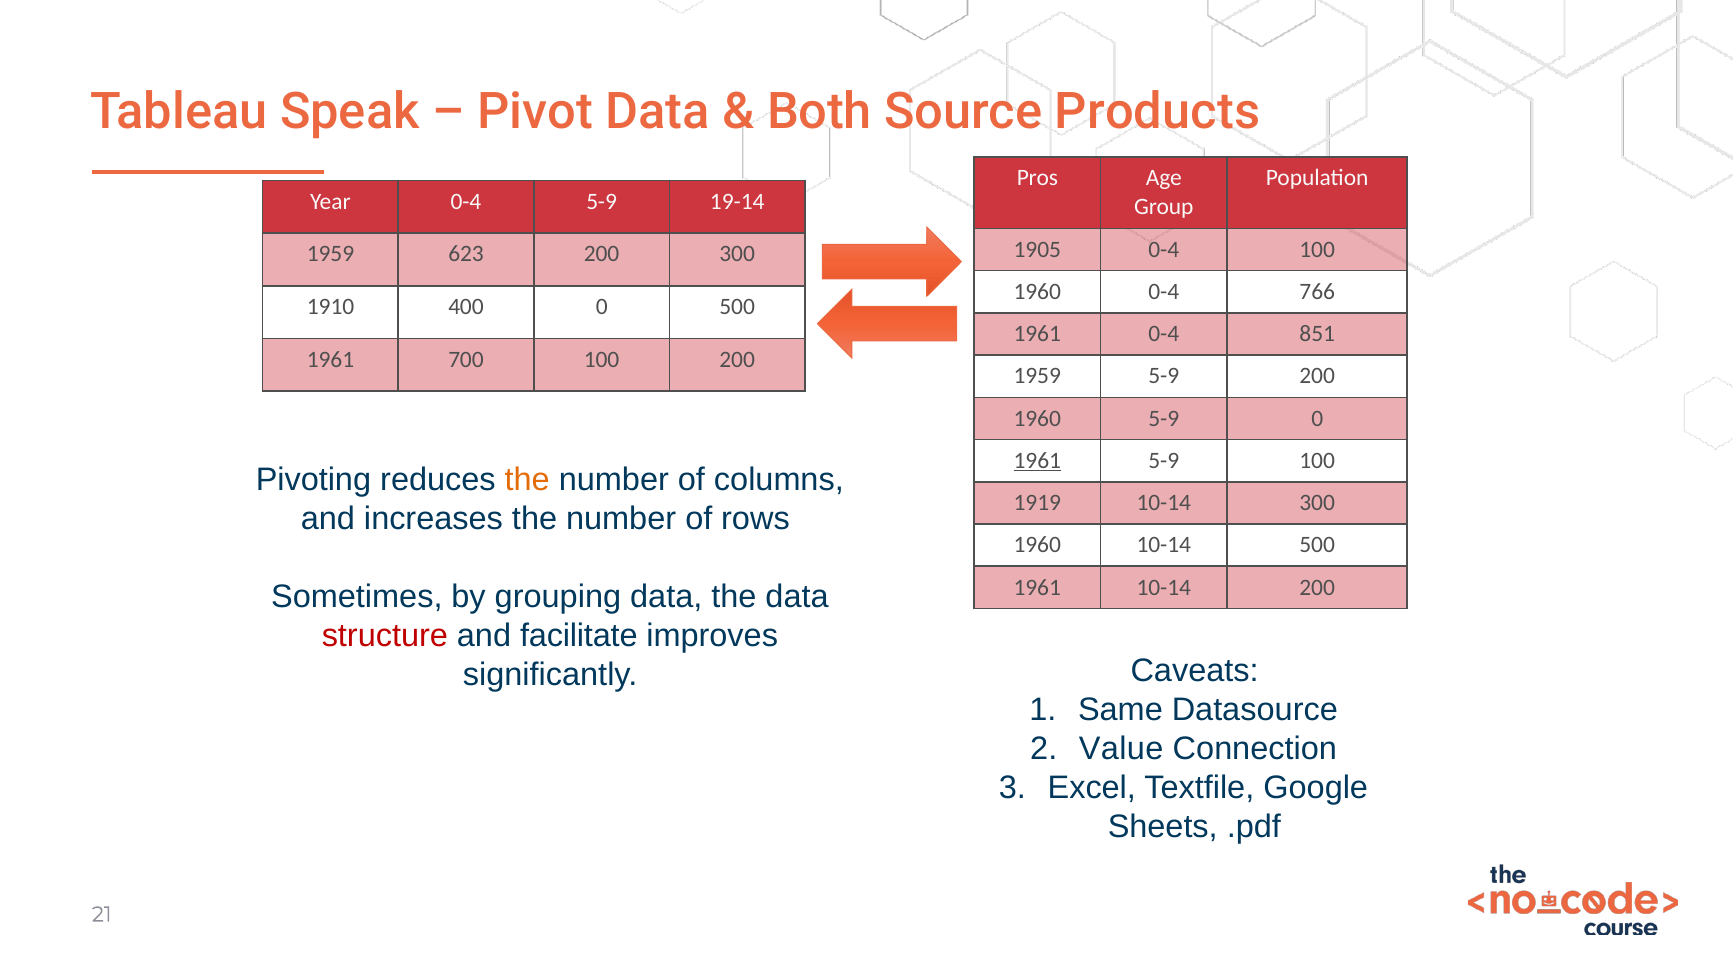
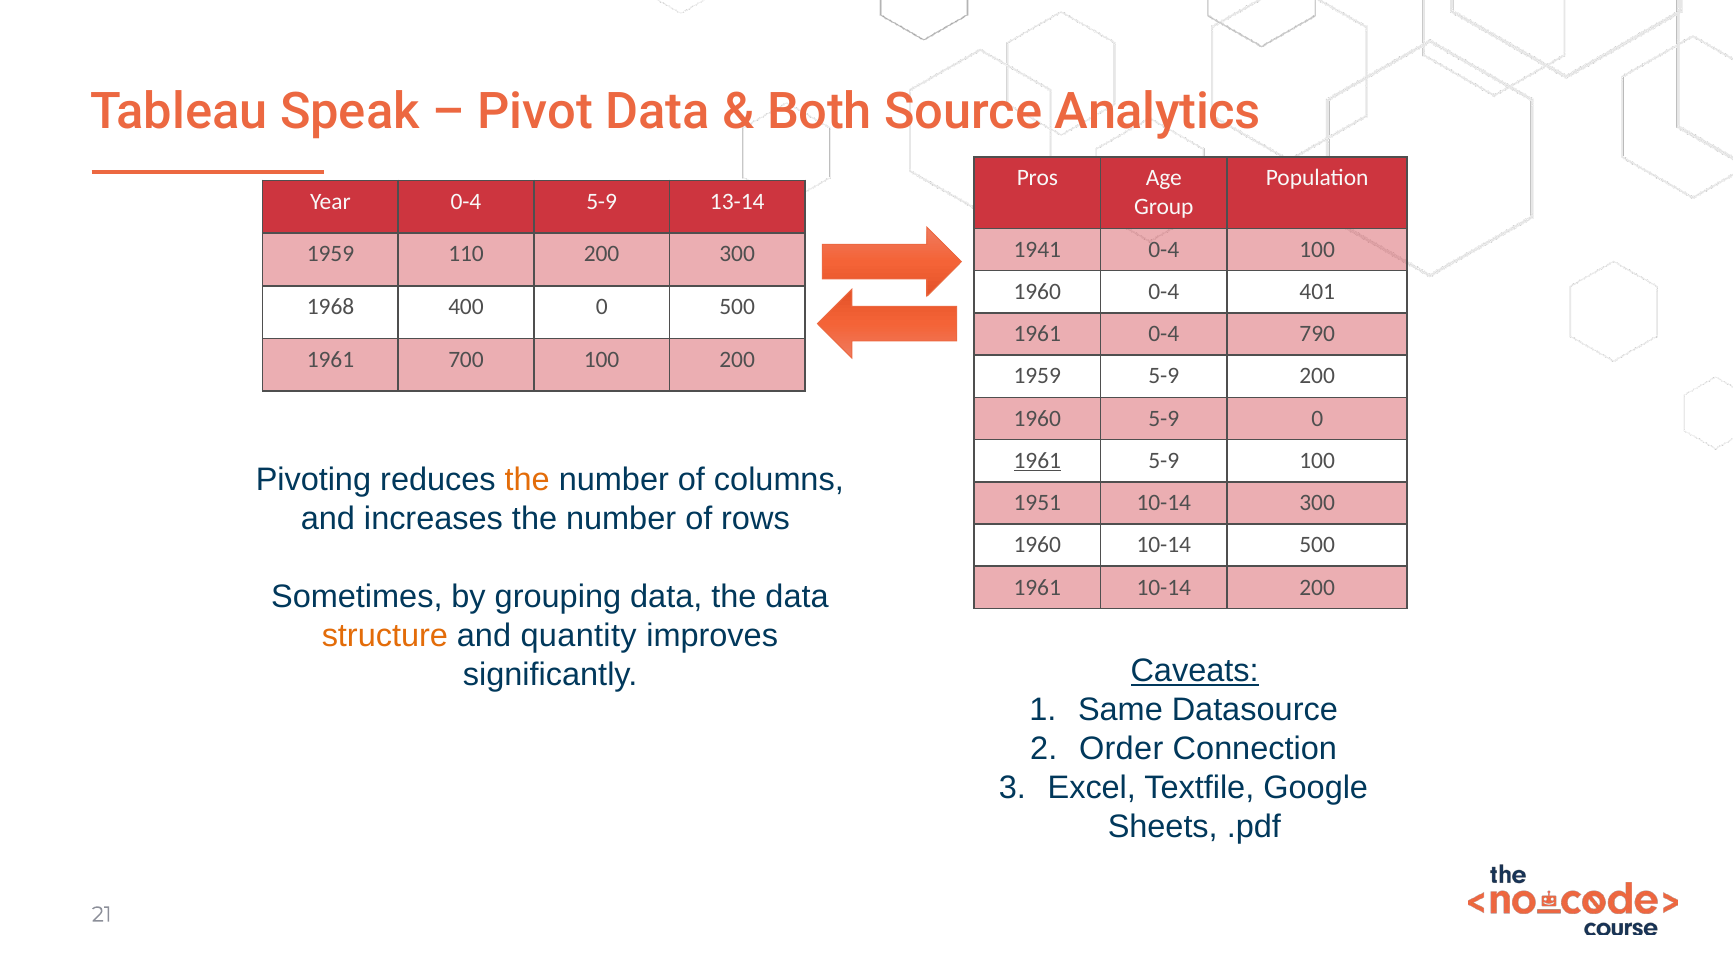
Products: Products -> Analytics
19-14: 19-14 -> 13-14
1905: 1905 -> 1941
623: 623 -> 110
766: 766 -> 401
1910: 1910 -> 1968
851: 851 -> 790
1919: 1919 -> 1951
structure colour: red -> orange
facilitate: facilitate -> quantity
Caveats underline: none -> present
Value: Value -> Order
